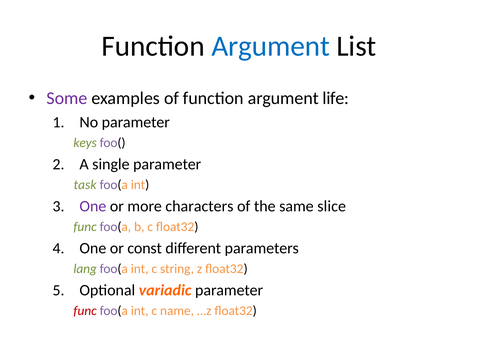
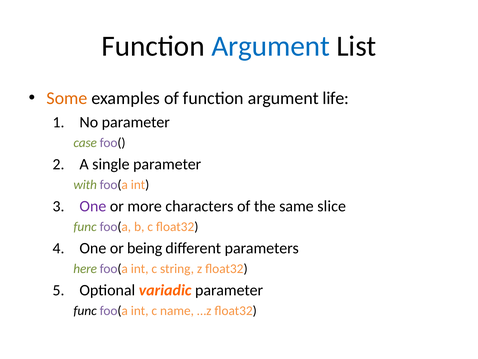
Some colour: purple -> orange
keys: keys -> case
task: task -> with
const: const -> being
lang: lang -> here
func at (85, 310) colour: red -> black
